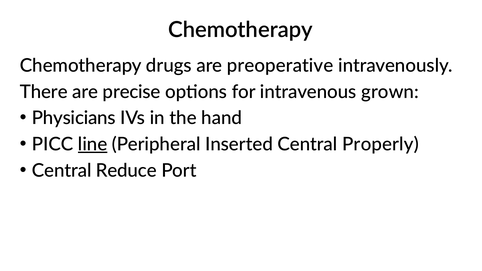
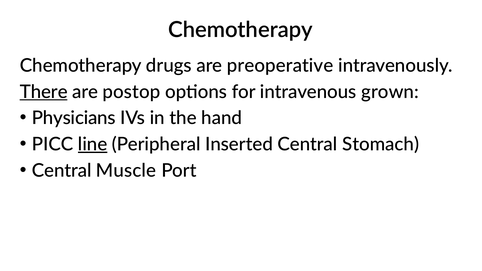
There underline: none -> present
precise: precise -> postop
Properly: Properly -> Stomach
Reduce: Reduce -> Muscle
